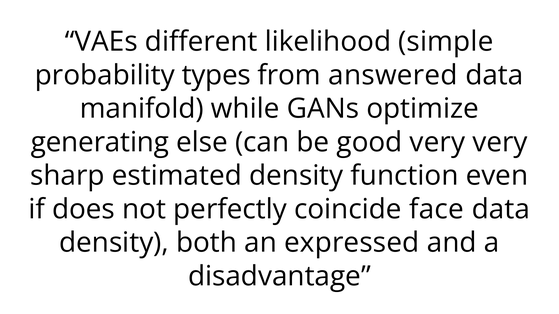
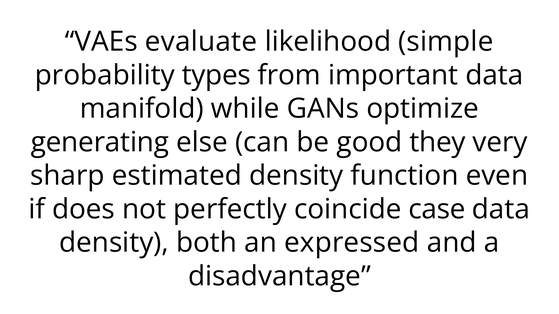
different: different -> evaluate
answered: answered -> important
good very: very -> they
face: face -> case
